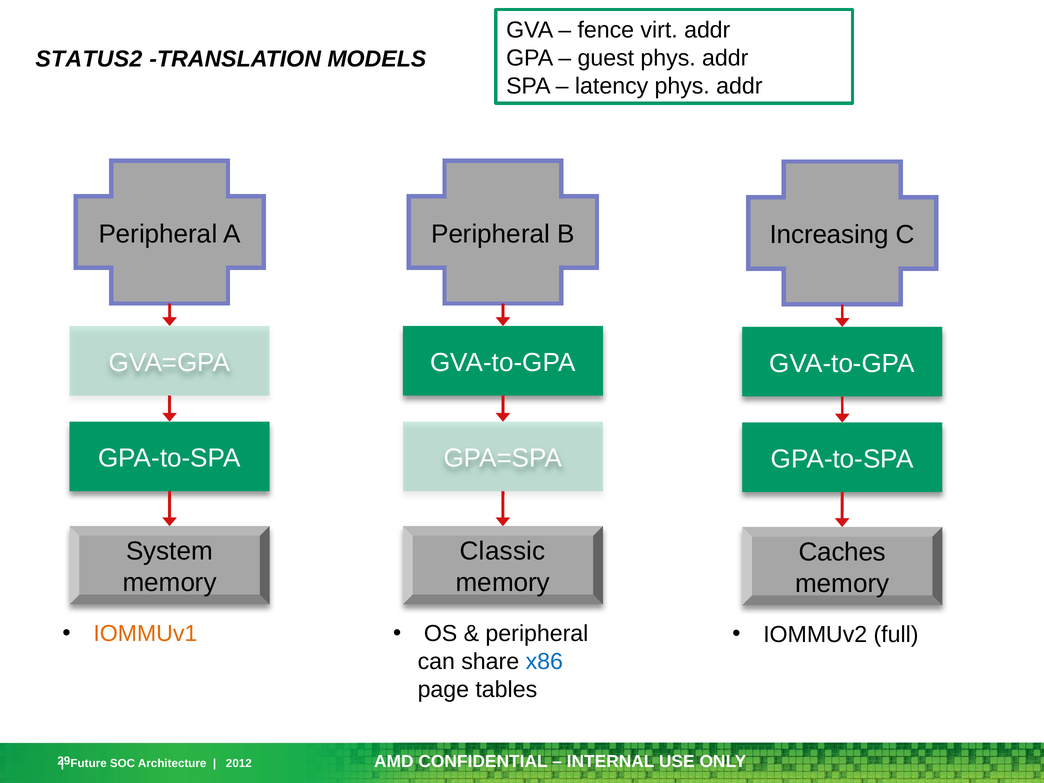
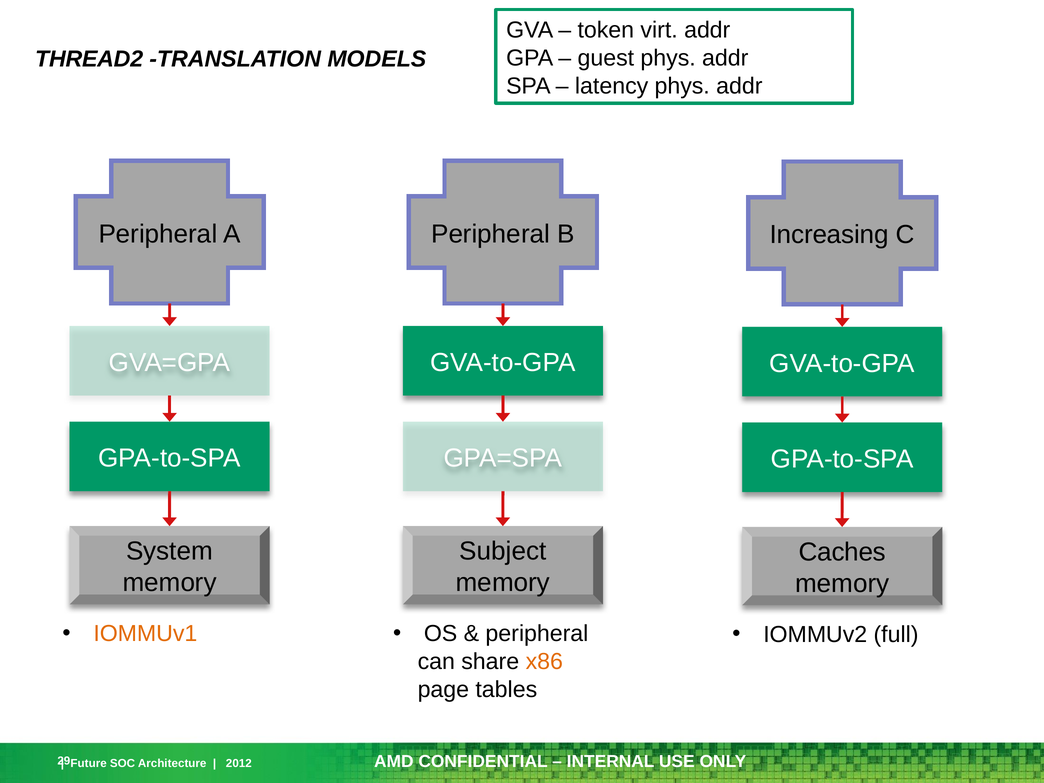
fence: fence -> token
STATUS2: STATUS2 -> THREAD2
Classic: Classic -> Subject
x86 colour: blue -> orange
